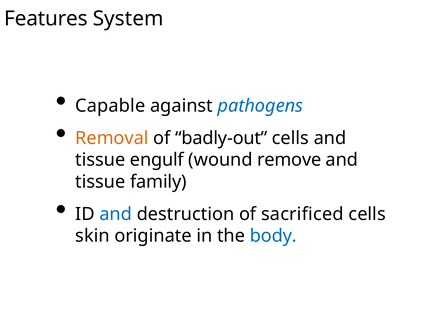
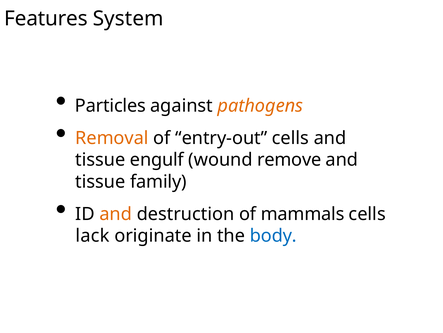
Capable: Capable -> Particles
pathogens colour: blue -> orange
badly-out: badly-out -> entry-out
and at (116, 214) colour: blue -> orange
sacrificed: sacrificed -> mammals
skin: skin -> lack
